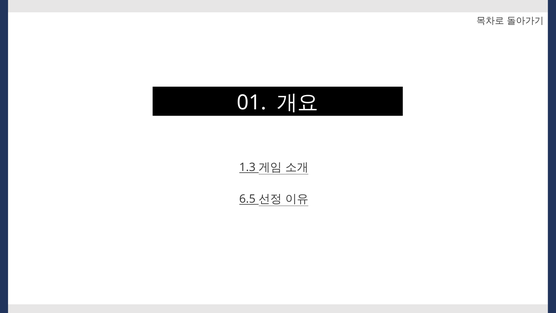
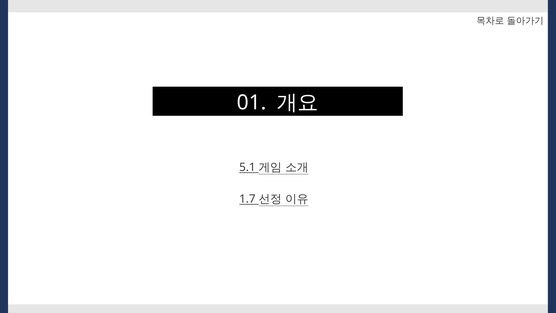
1.3: 1.3 -> 5.1
6.5: 6.5 -> 1.7
